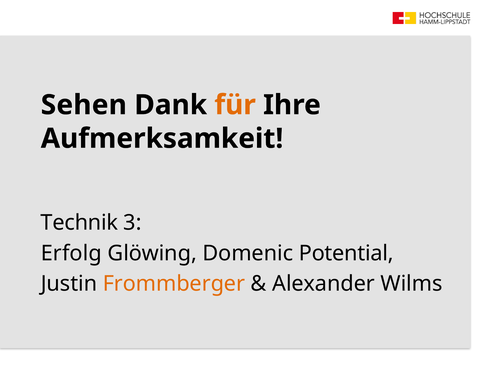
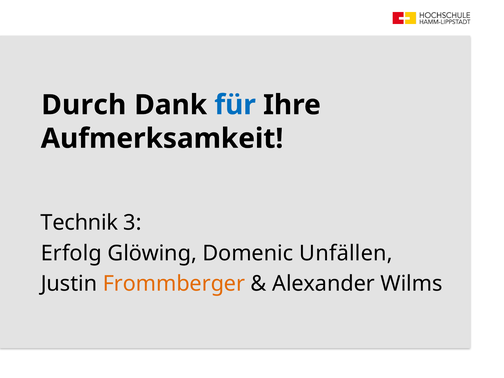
Sehen: Sehen -> Durch
für colour: orange -> blue
Potential: Potential -> Unfällen
